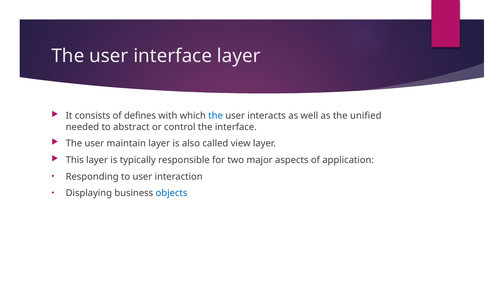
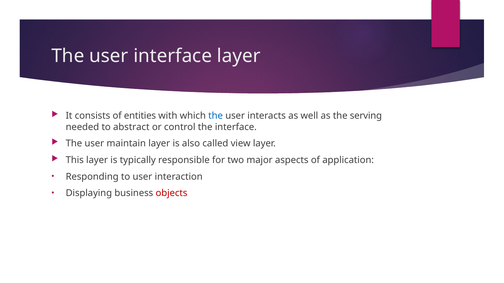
defines: defines -> entities
unified: unified -> serving
objects colour: blue -> red
